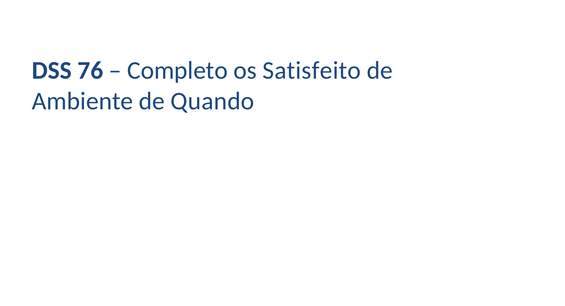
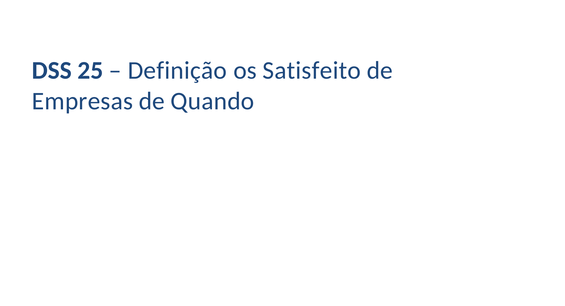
76: 76 -> 25
Completo: Completo -> Definição
Ambiente: Ambiente -> Empresas
